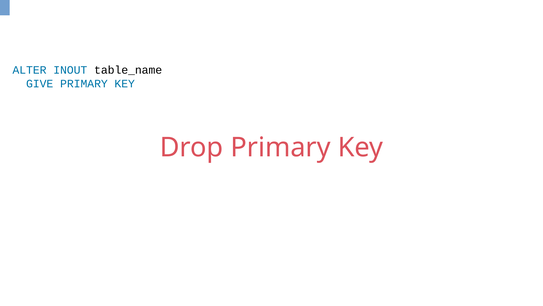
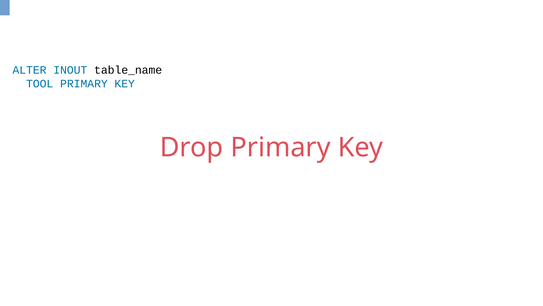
GIVE: GIVE -> TOOL
